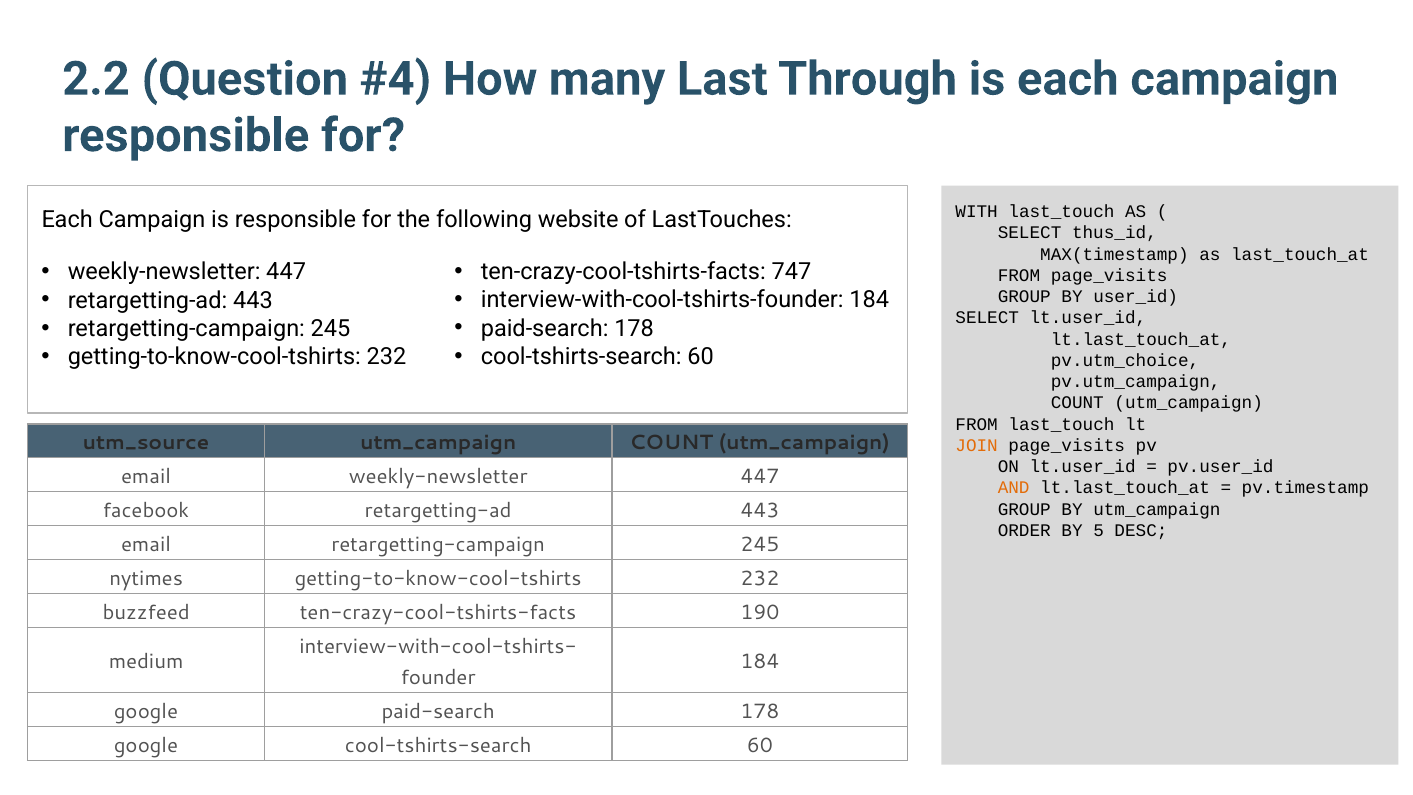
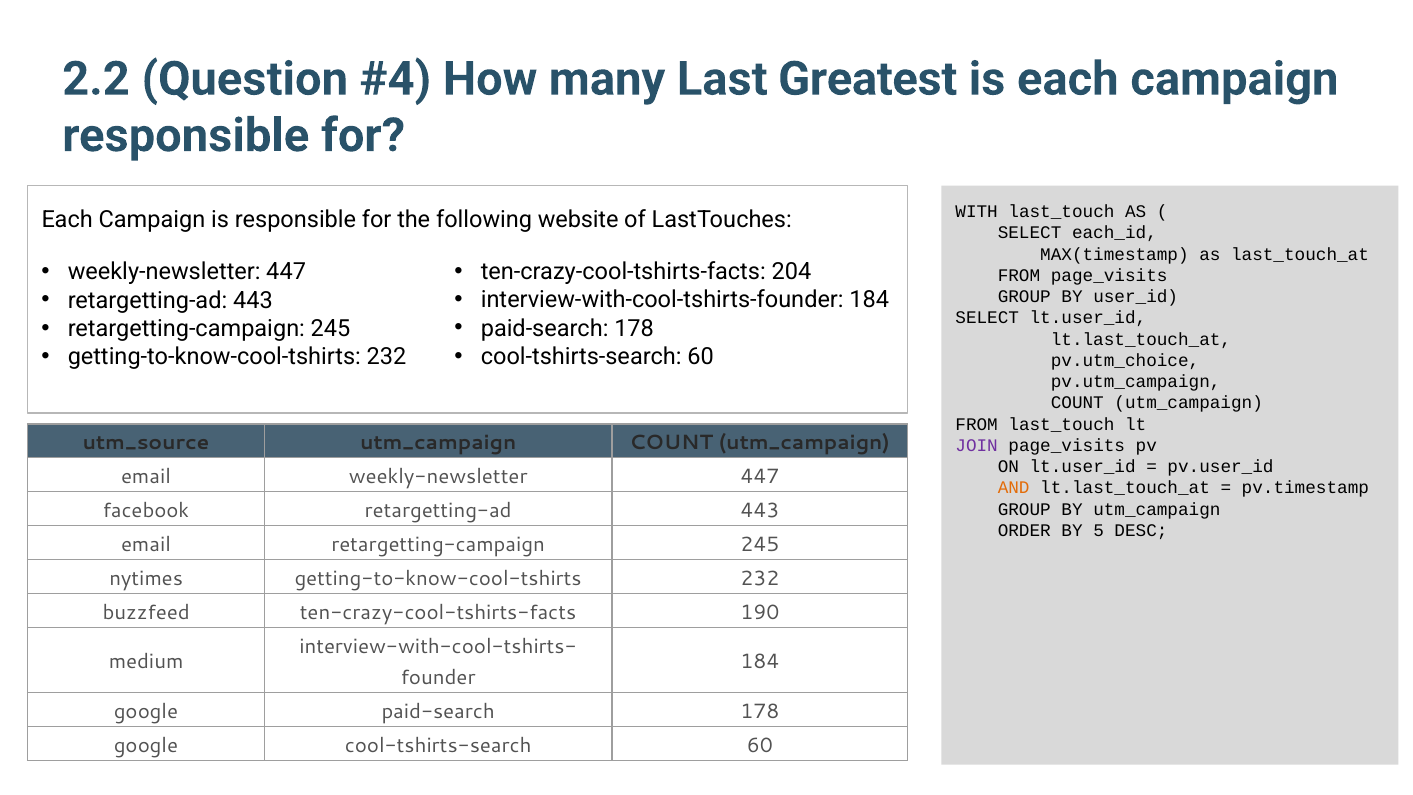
Through: Through -> Greatest
thus_id: thus_id -> each_id
747: 747 -> 204
JOIN colour: orange -> purple
